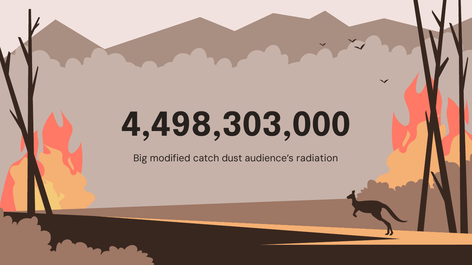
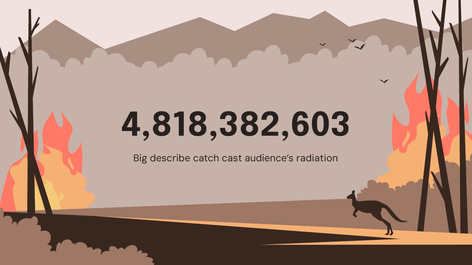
4,498,303,000: 4,498,303,000 -> 4,818,382,603
modified: modified -> describe
dust: dust -> cast
